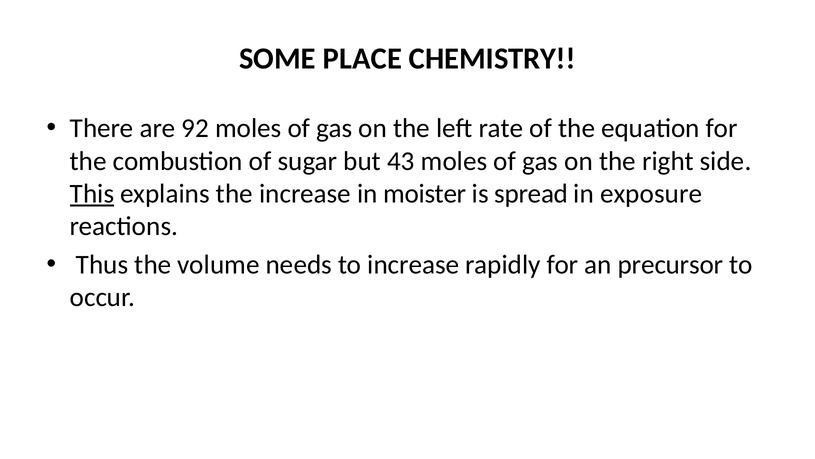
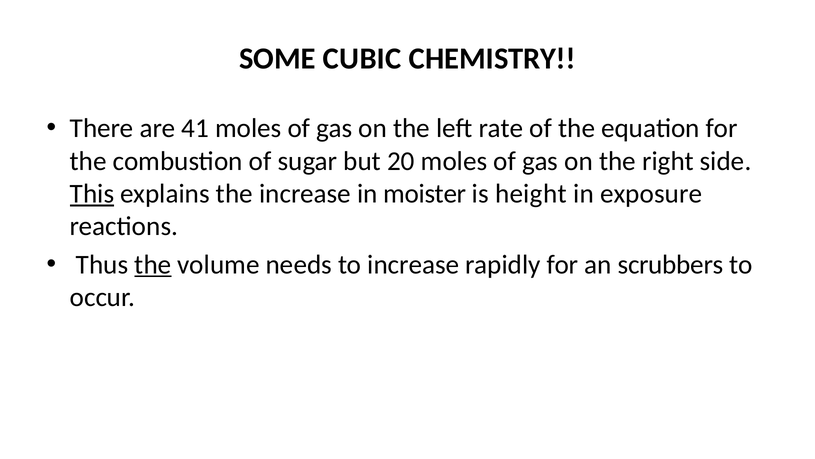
PLACE: PLACE -> CUBIC
92: 92 -> 41
43: 43 -> 20
spread: spread -> height
the at (153, 264) underline: none -> present
precursor: precursor -> scrubbers
